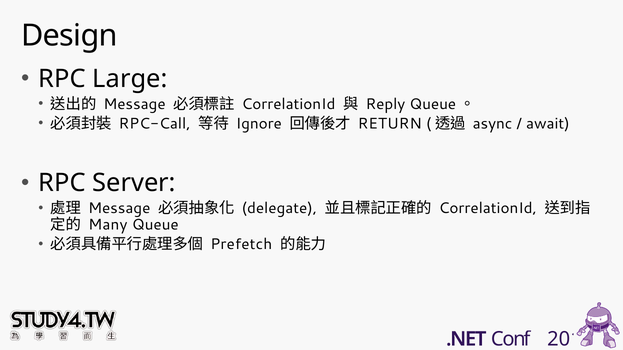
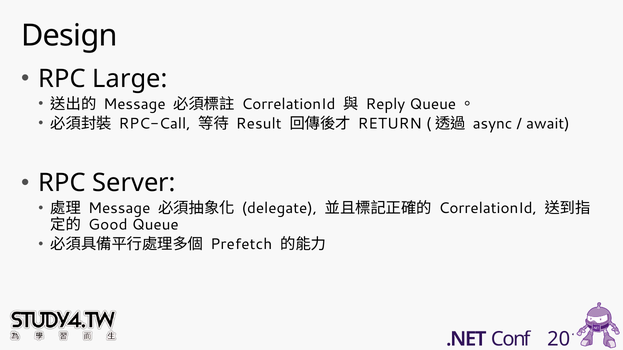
Ignore: Ignore -> Result
Many: Many -> Good
